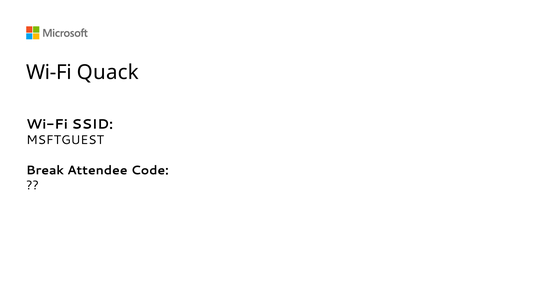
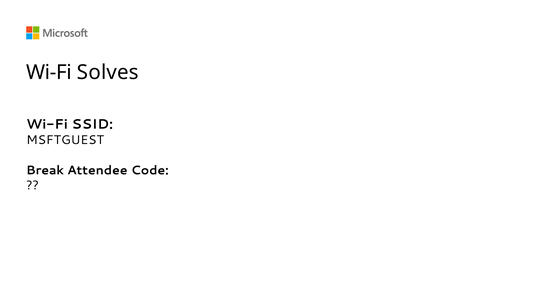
Quack: Quack -> Solves
